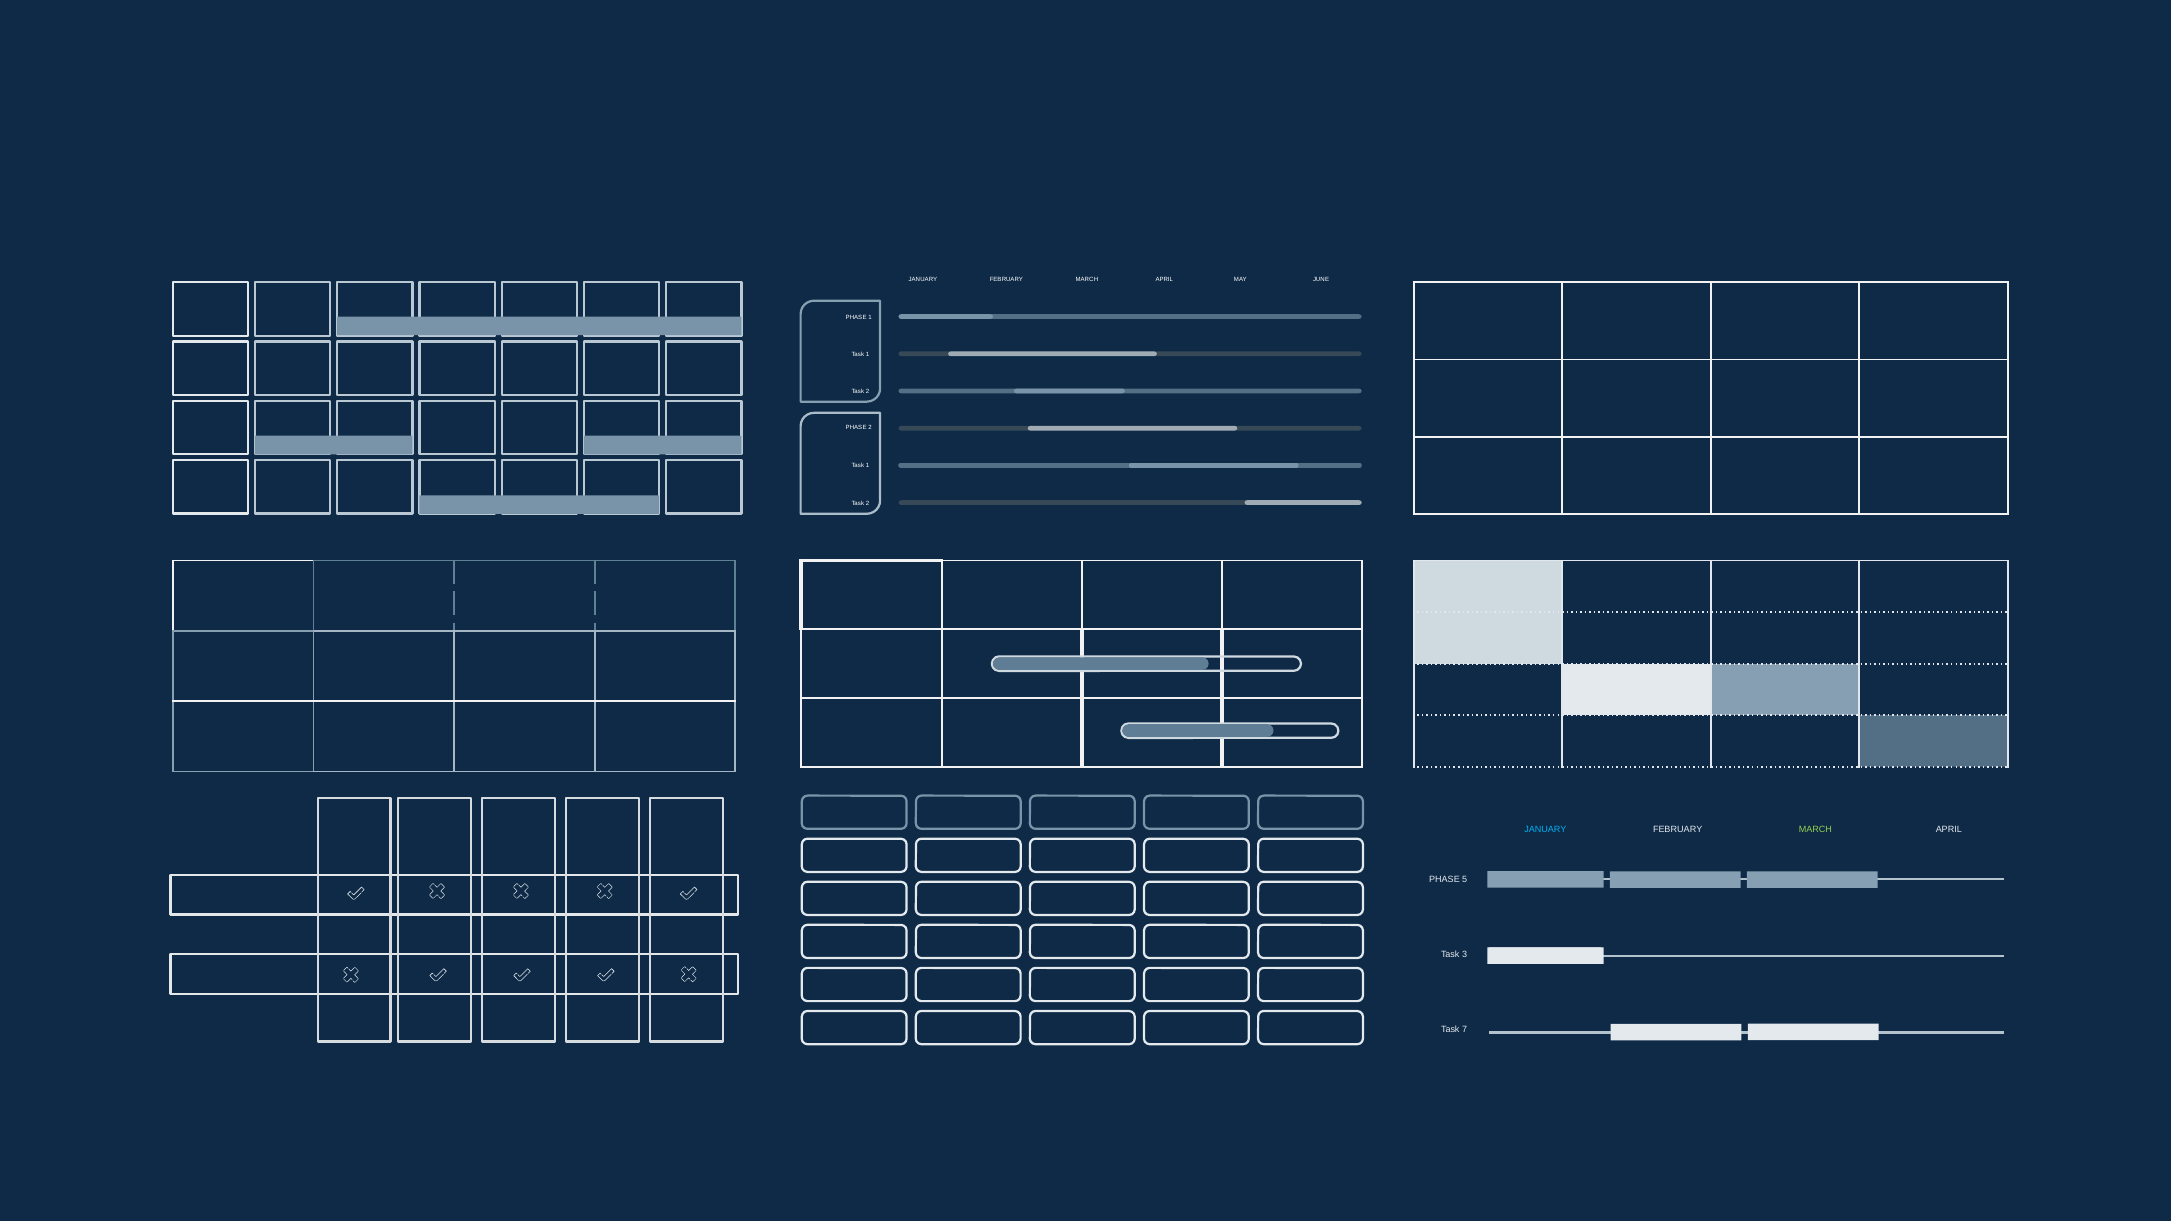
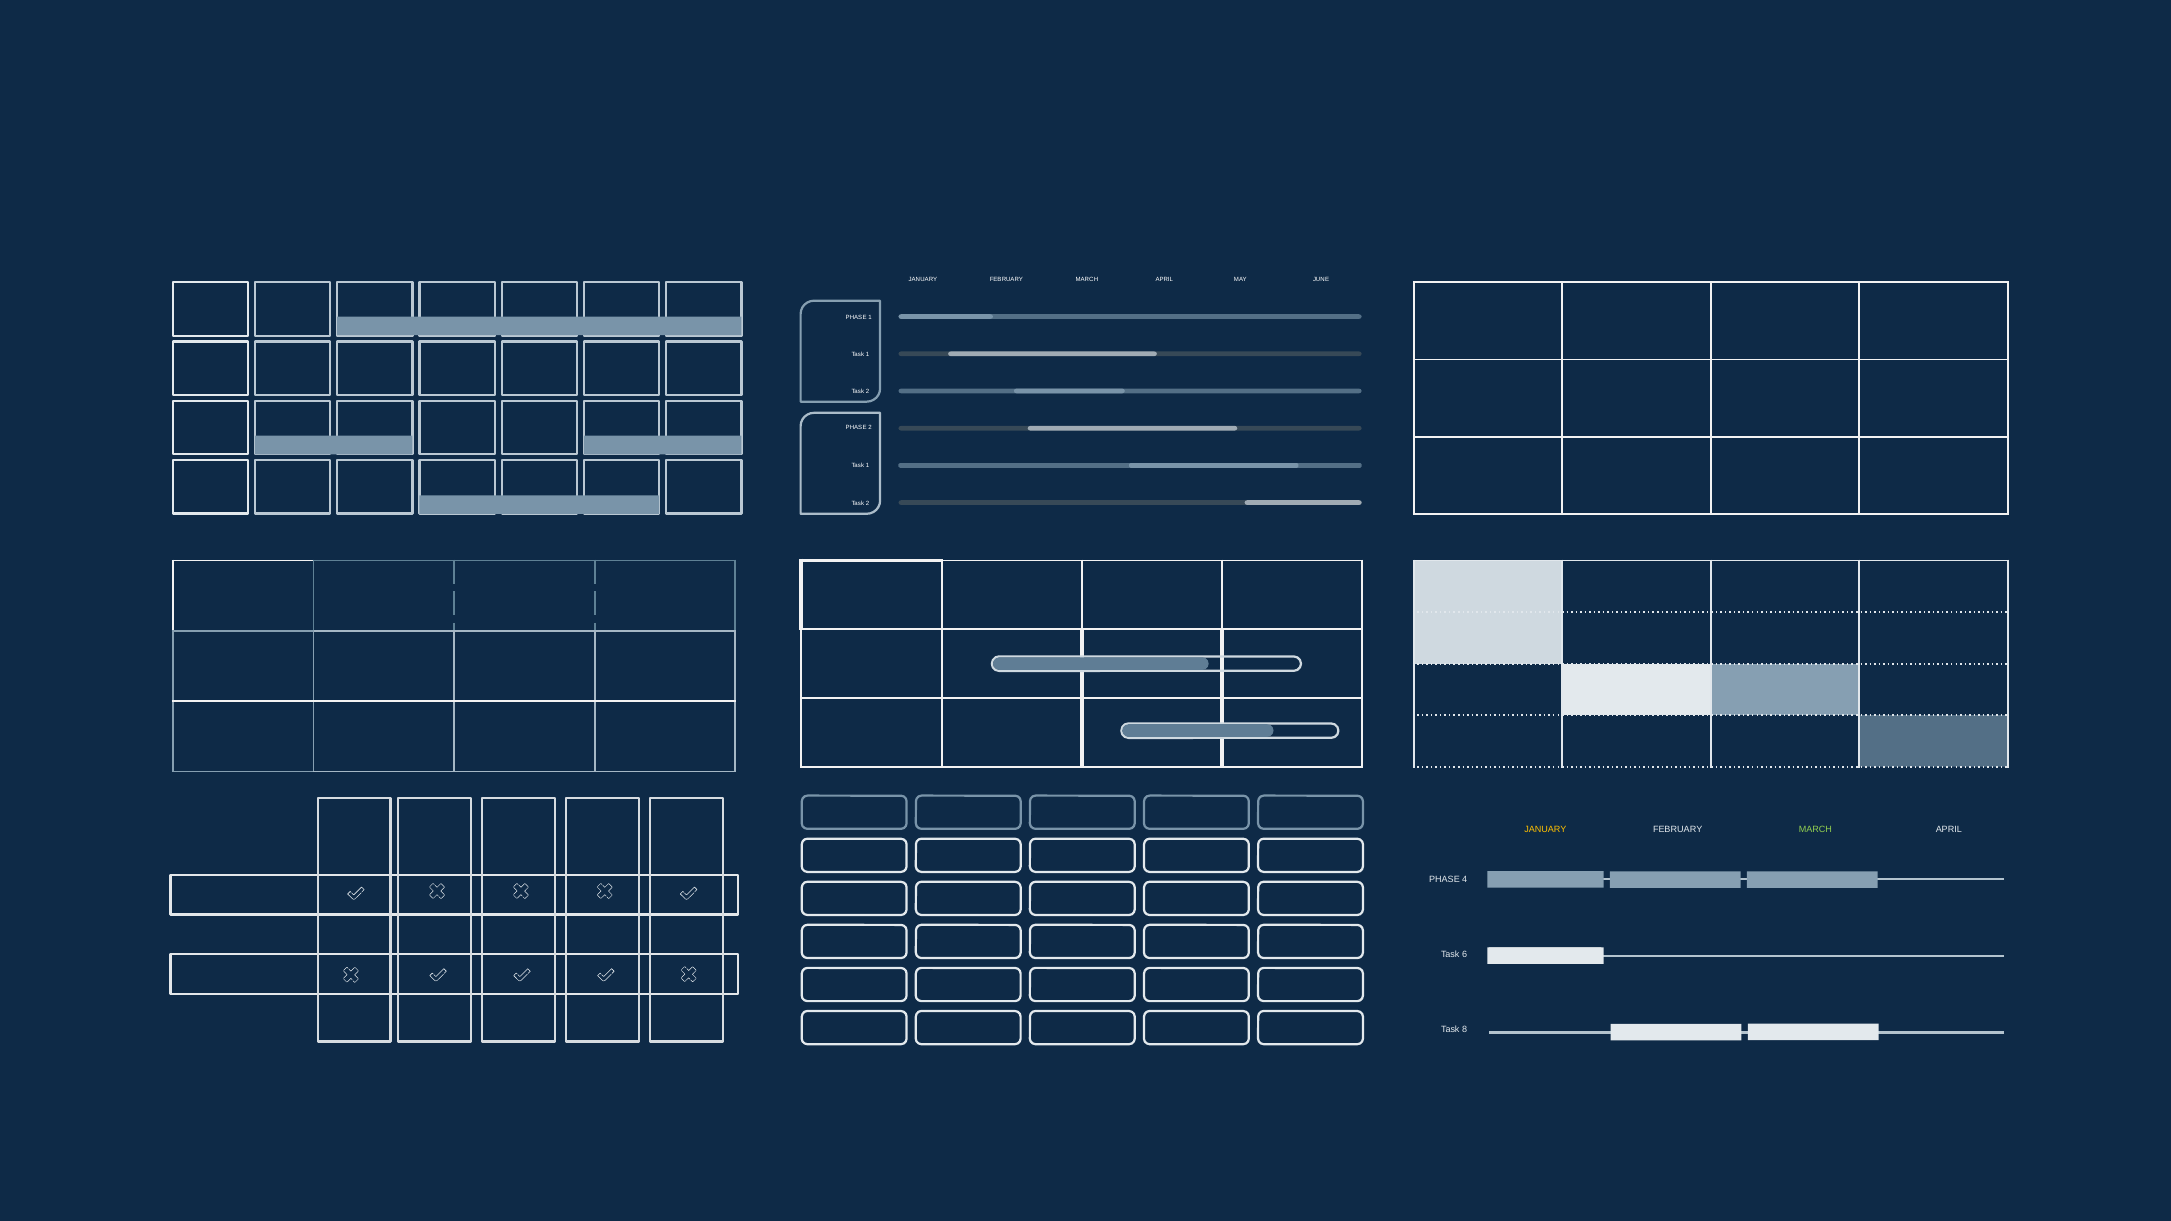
JANUARY at (1545, 830) colour: light blue -> yellow
5: 5 -> 4
3: 3 -> 6
7: 7 -> 8
